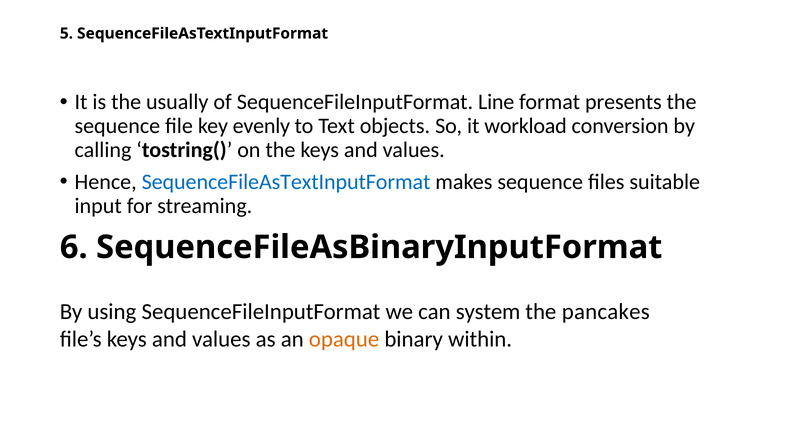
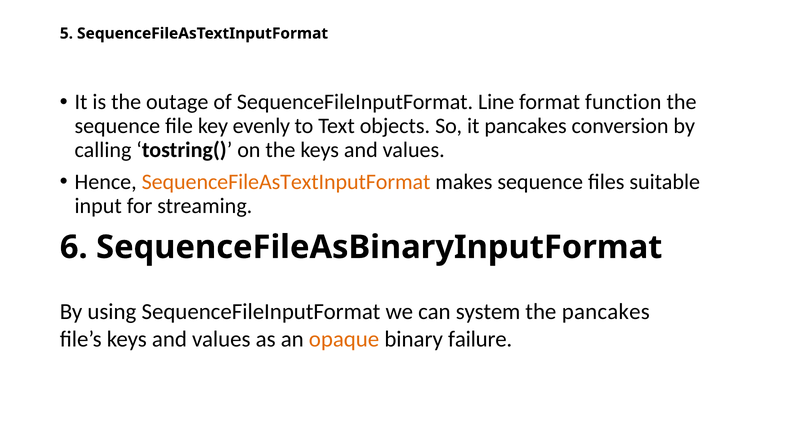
usually: usually -> outage
presents: presents -> function
it workload: workload -> pancakes
SequenceFileAsTextInputFormat at (286, 182) colour: blue -> orange
within: within -> failure
